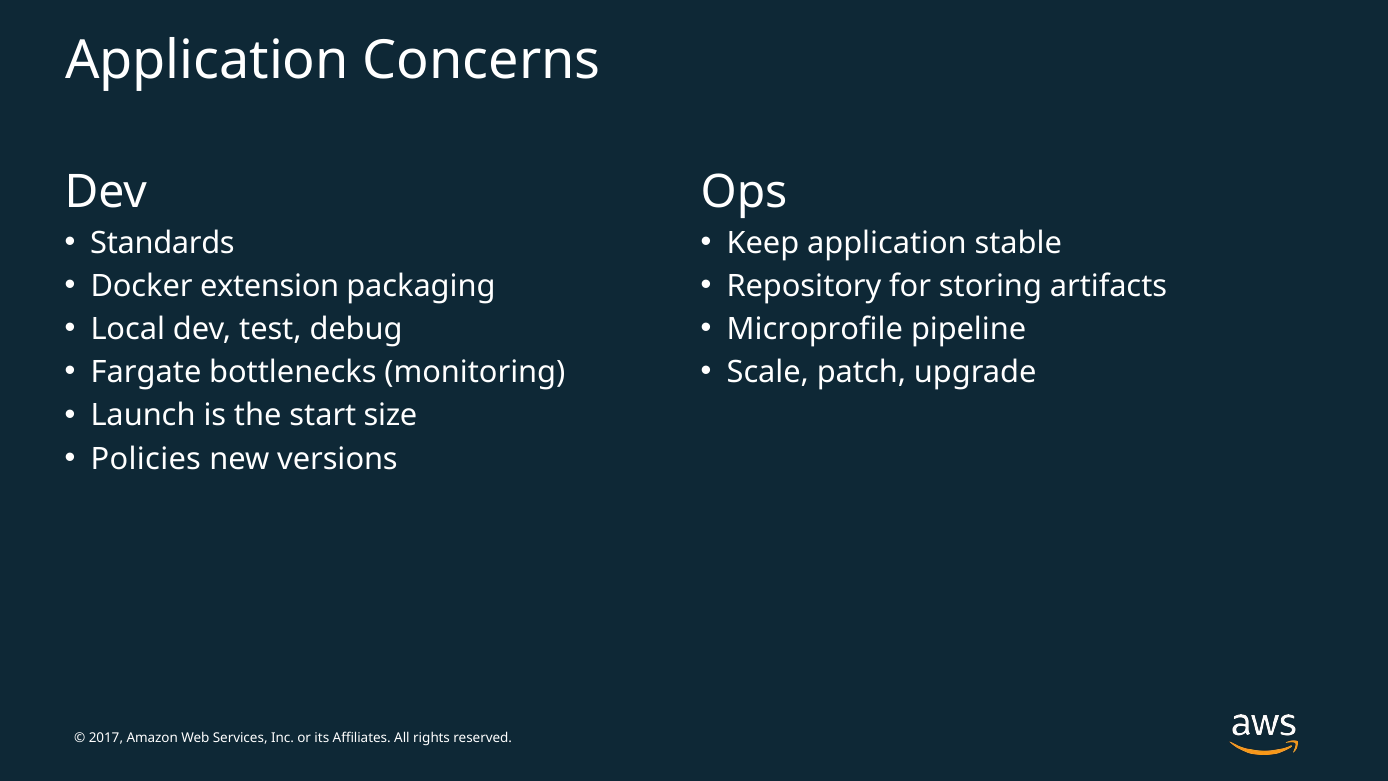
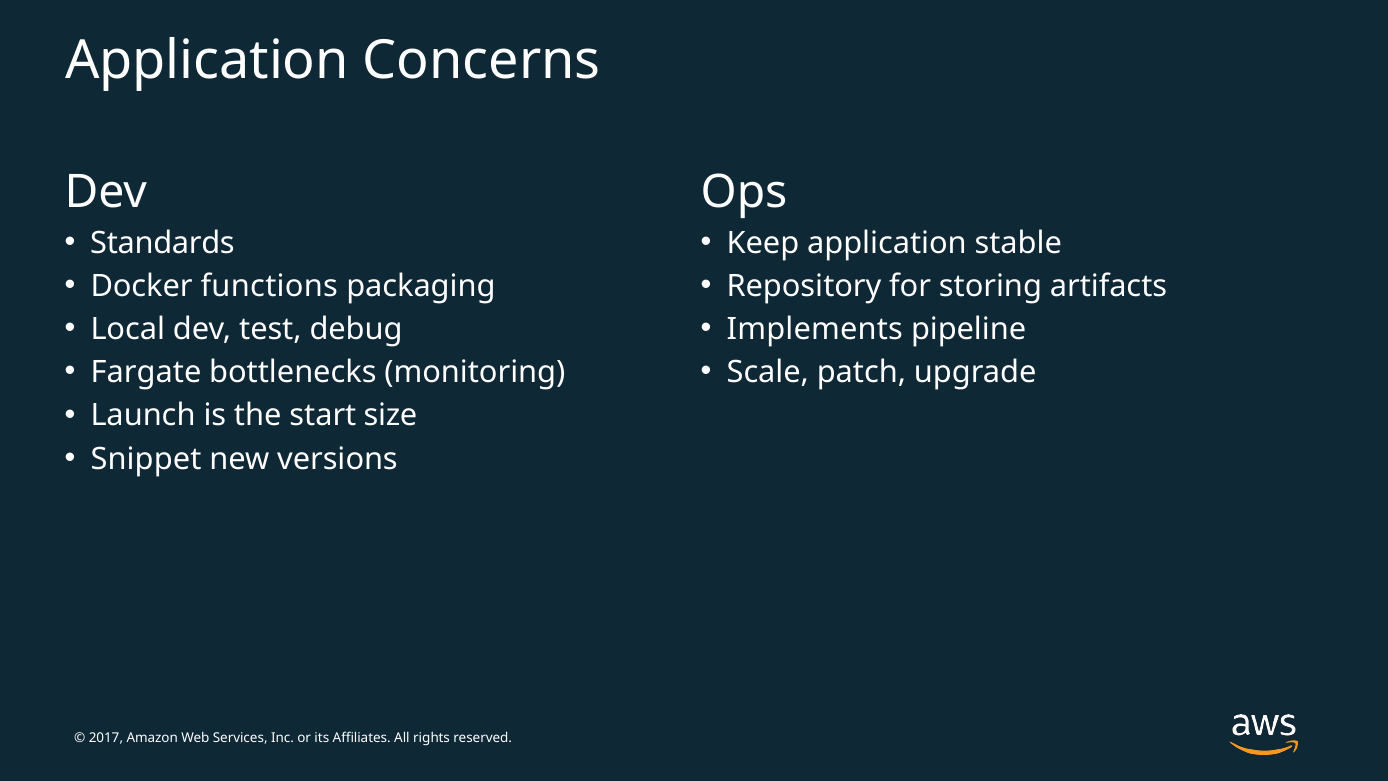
extension: extension -> functions
Microprofile: Microprofile -> Implements
Policies: Policies -> Snippet
